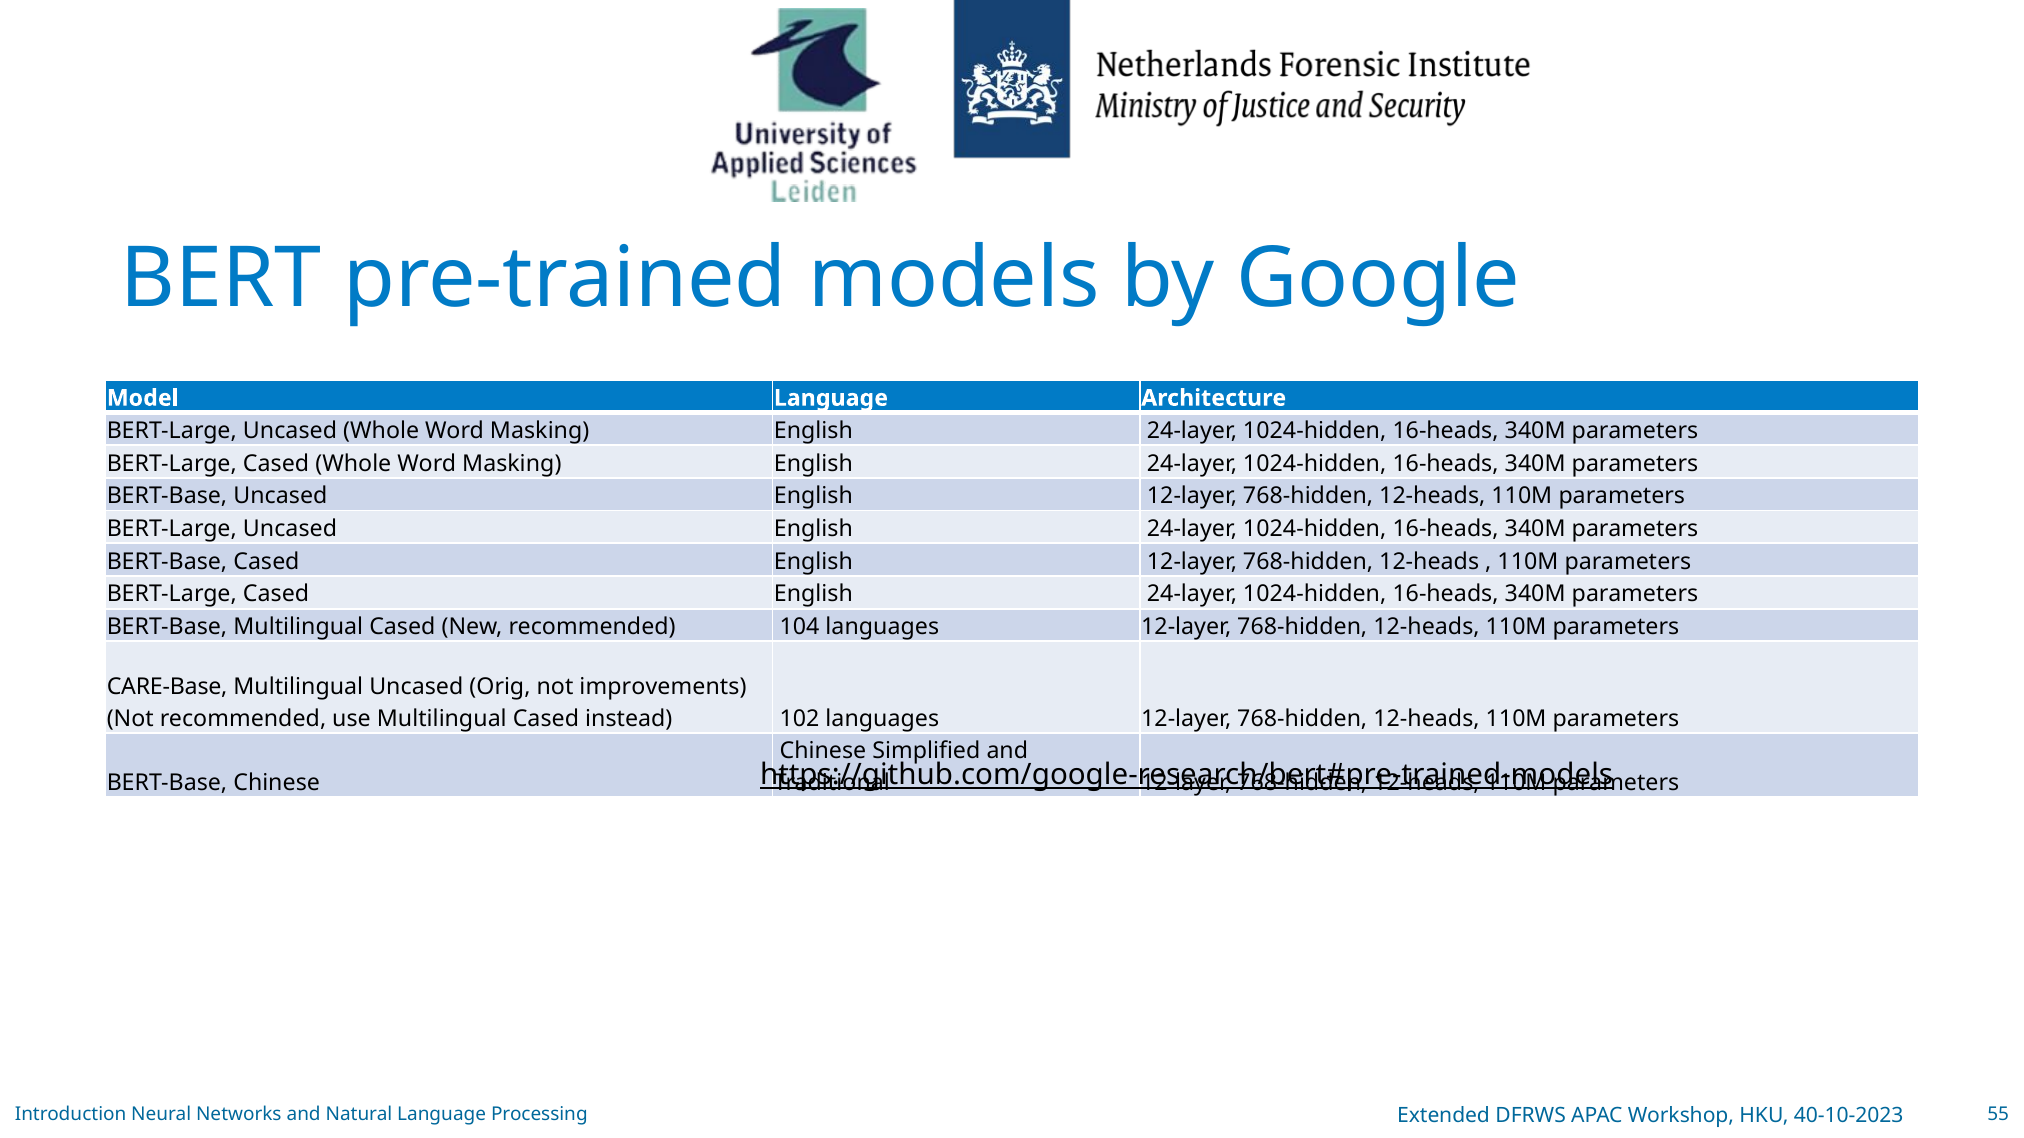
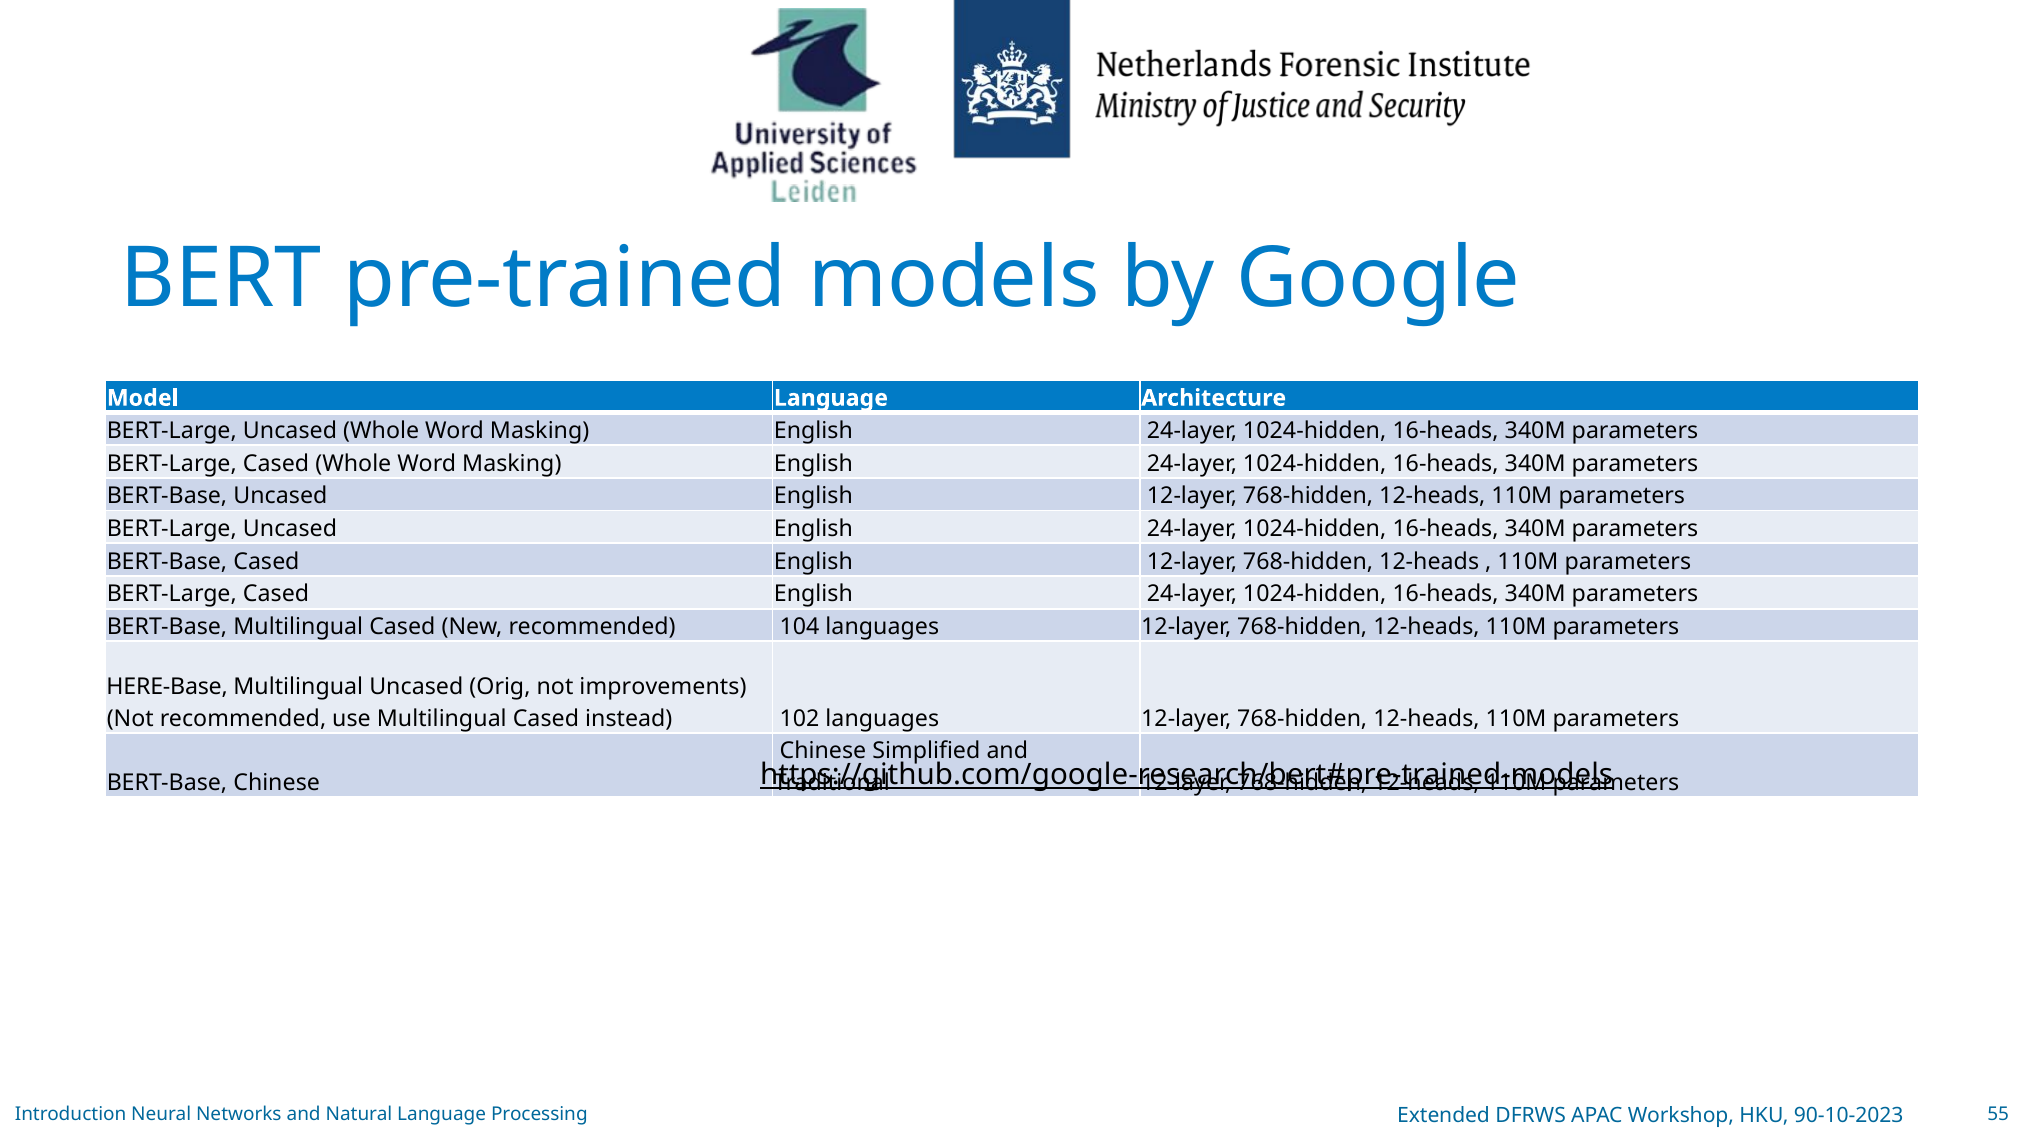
CARE-Base: CARE-Base -> HERE-Base
40-10-2023: 40-10-2023 -> 90-10-2023
